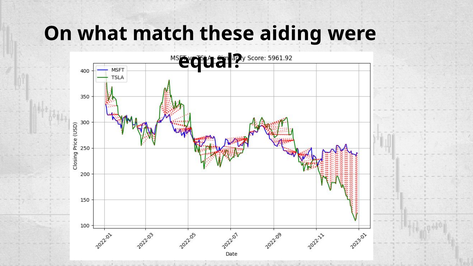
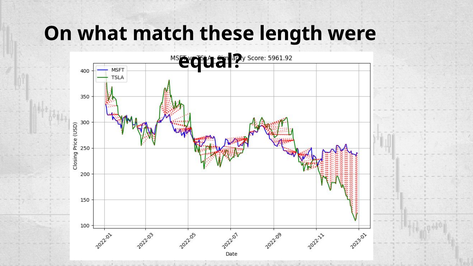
aiding: aiding -> length
